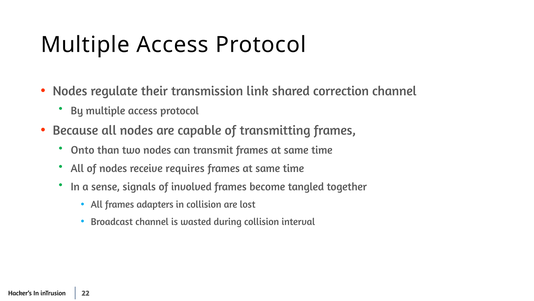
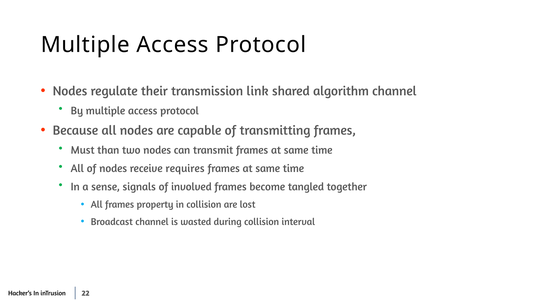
correction: correction -> algorithm
Onto: Onto -> Must
adapters: adapters -> property
